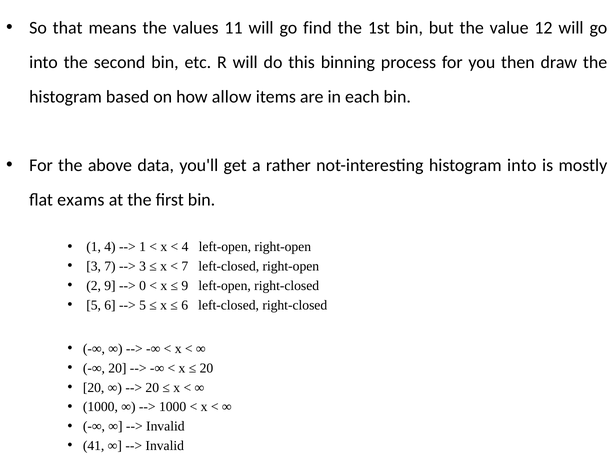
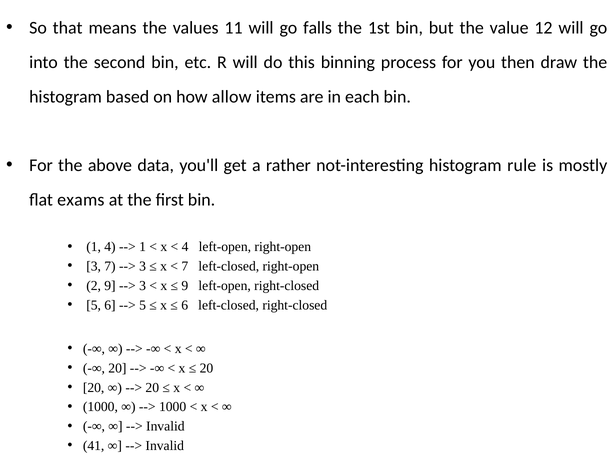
find: find -> falls
histogram into: into -> rule
0 at (143, 286): 0 -> 3
